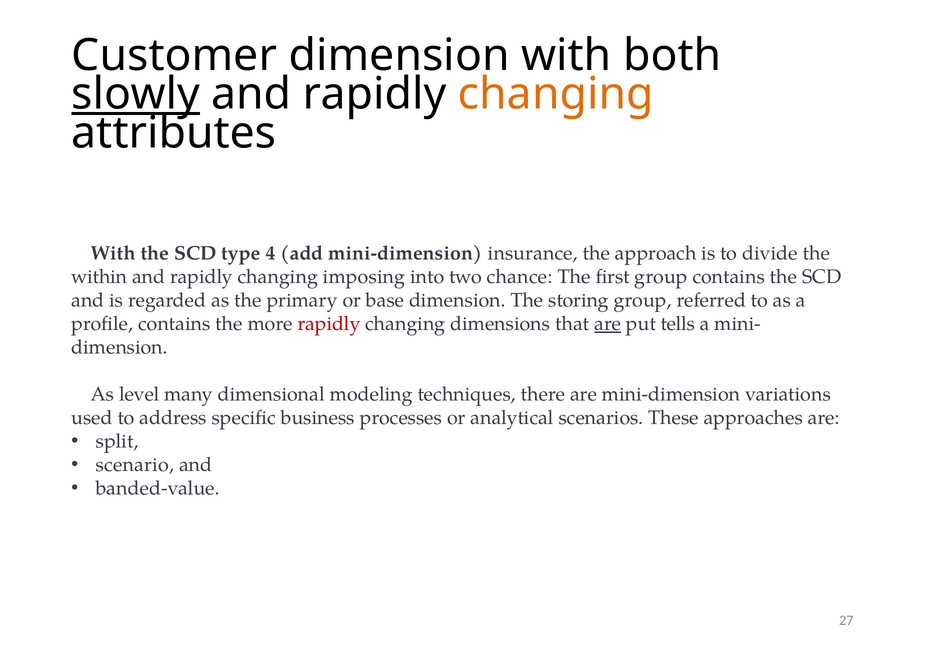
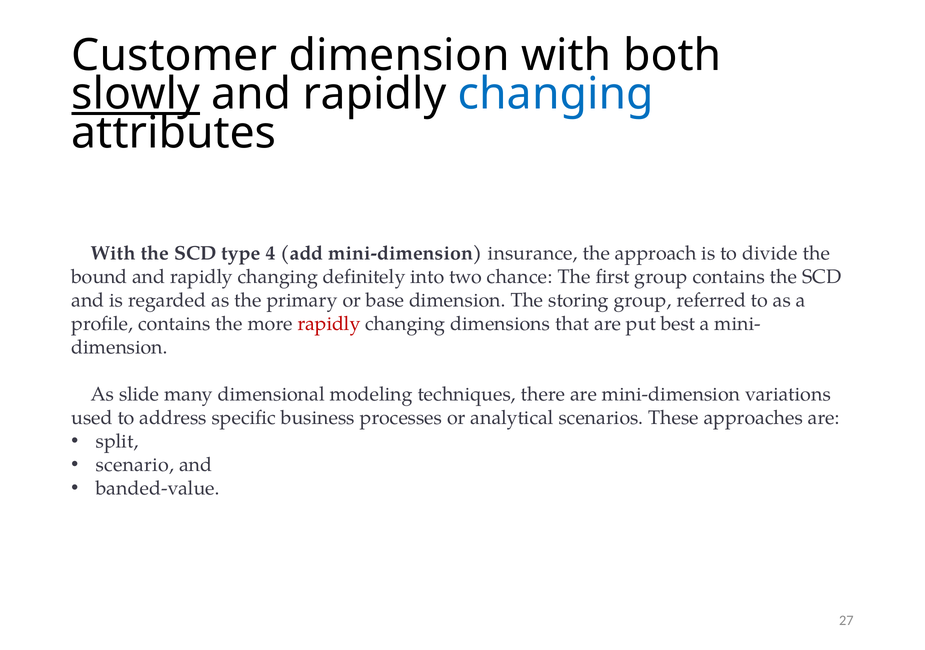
changing at (556, 94) colour: orange -> blue
within: within -> bound
imposing: imposing -> definitely
are at (608, 324) underline: present -> none
tells: tells -> best
level: level -> slide
